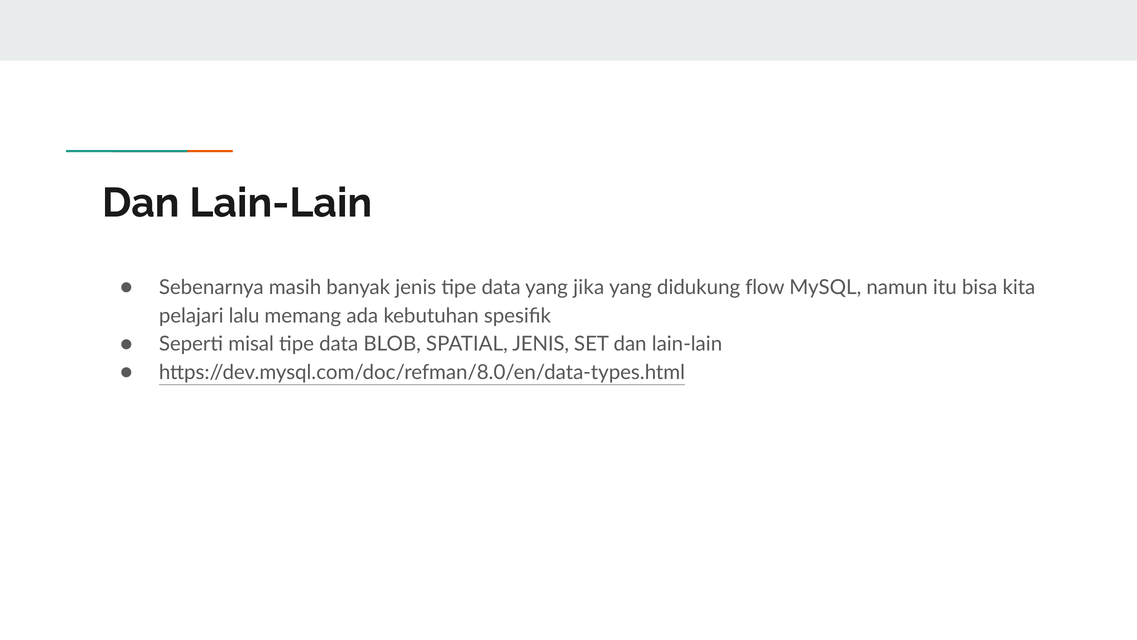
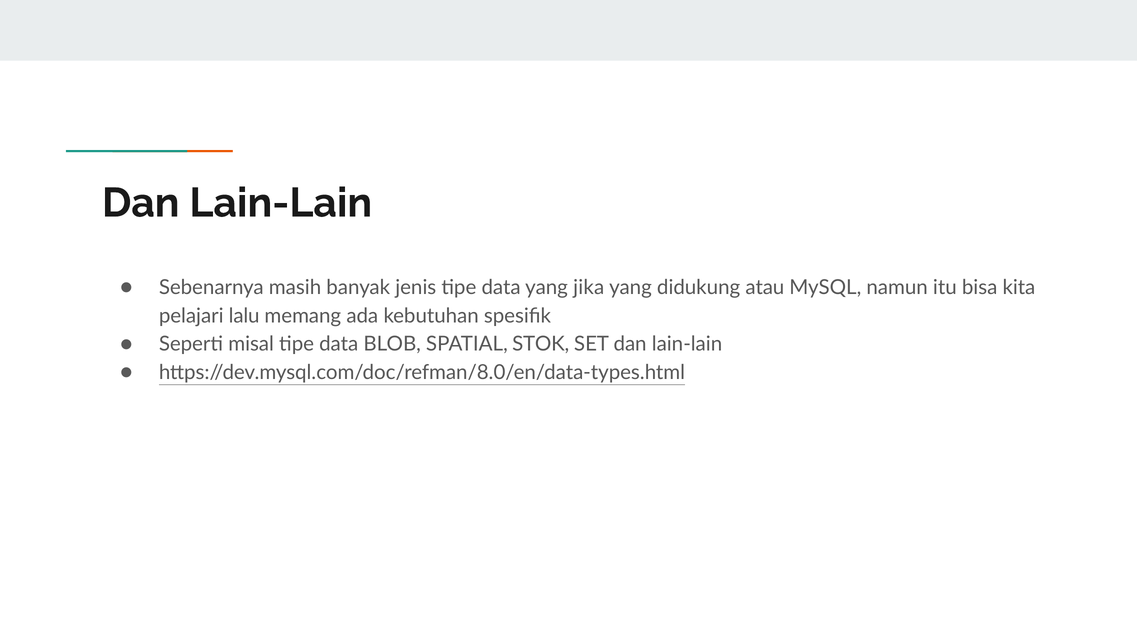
flow: flow -> atau
SPATIAL JENIS: JENIS -> STOK
